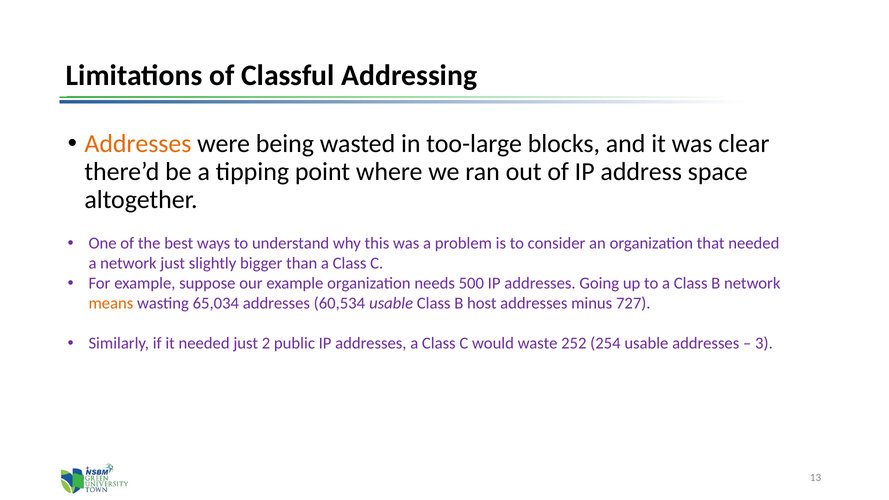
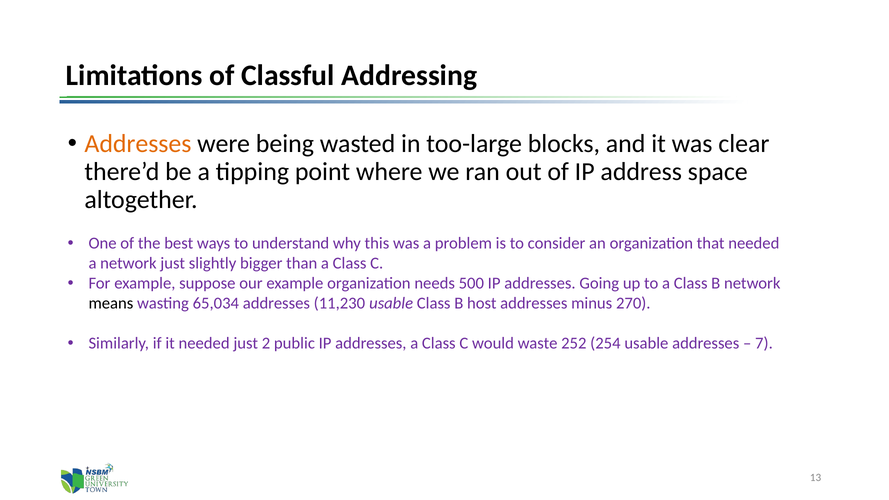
means colour: orange -> black
60,534: 60,534 -> 11,230
727: 727 -> 270
3: 3 -> 7
